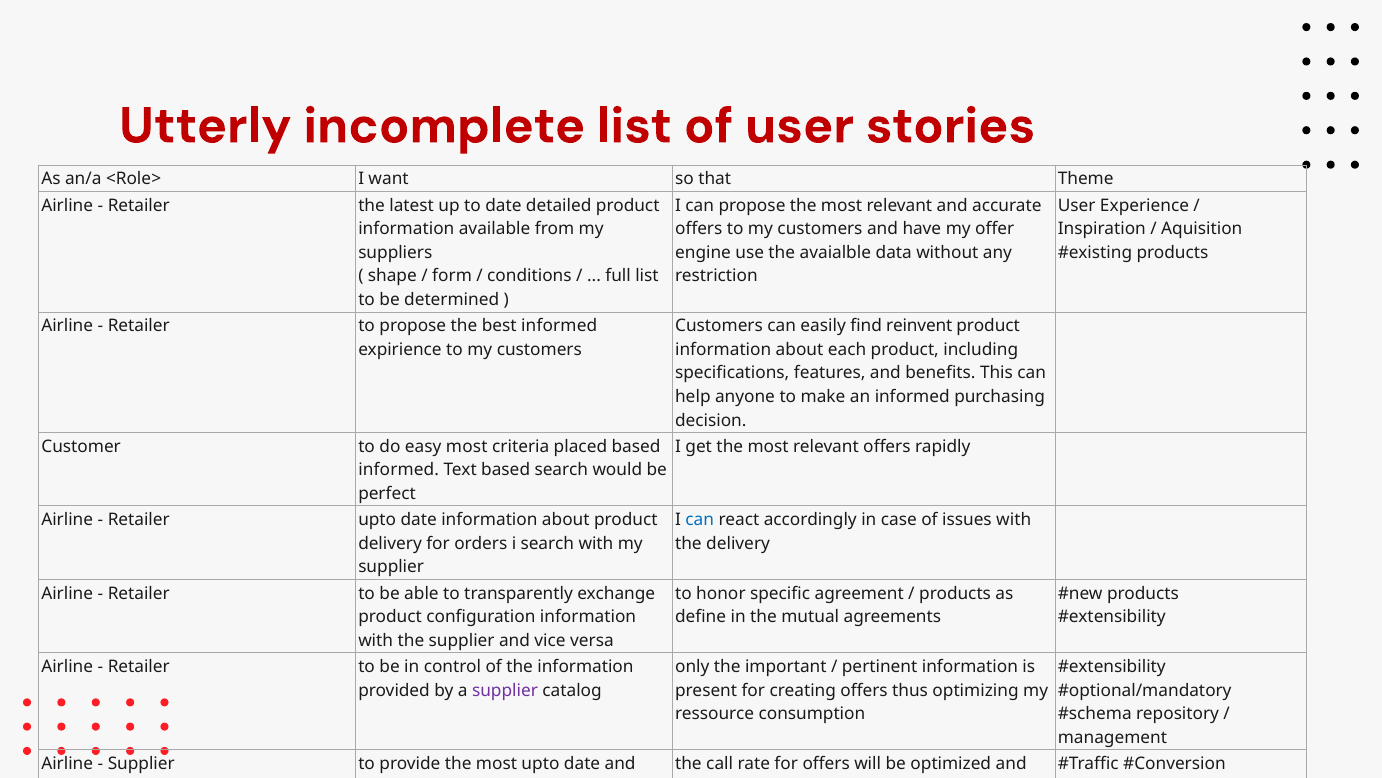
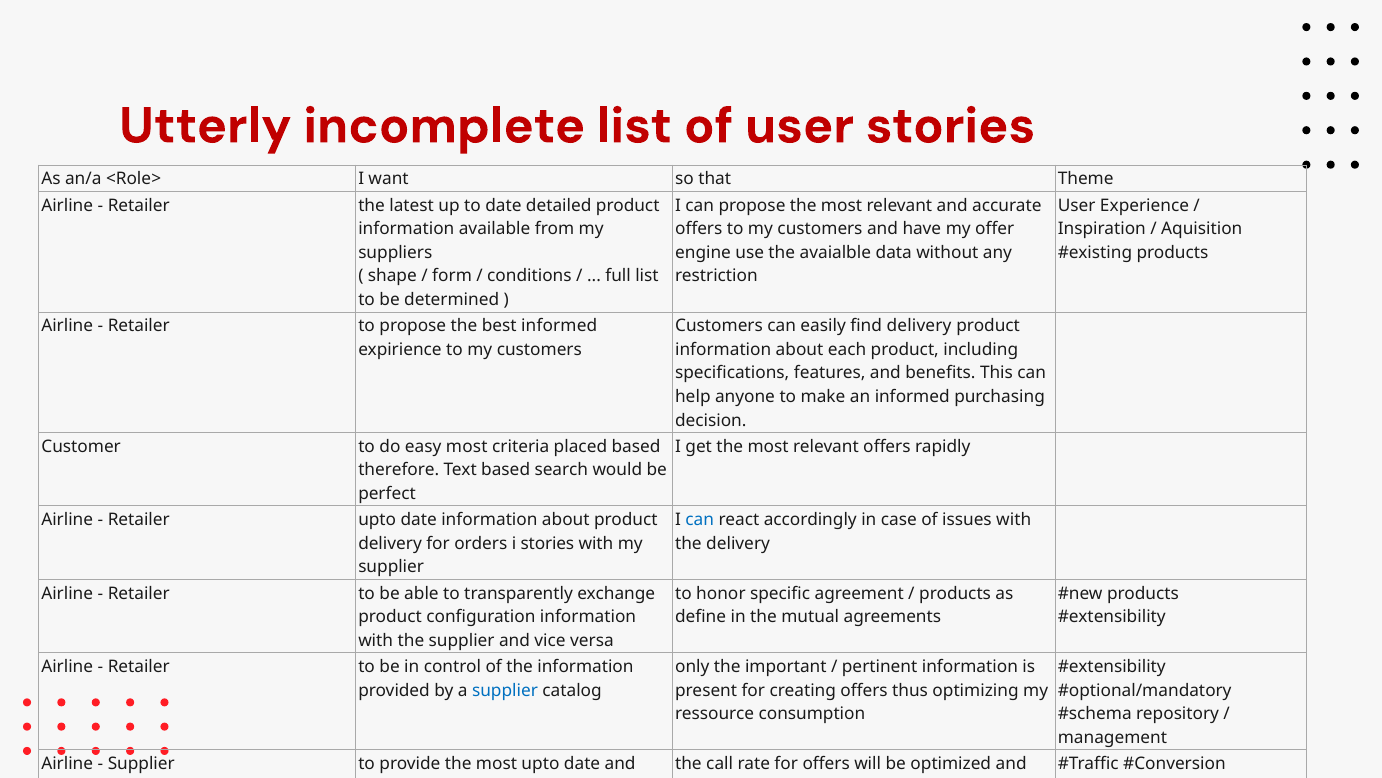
find reinvent: reinvent -> delivery
informed at (399, 470): informed -> therefore
i search: search -> stories
supplier at (505, 690) colour: purple -> blue
